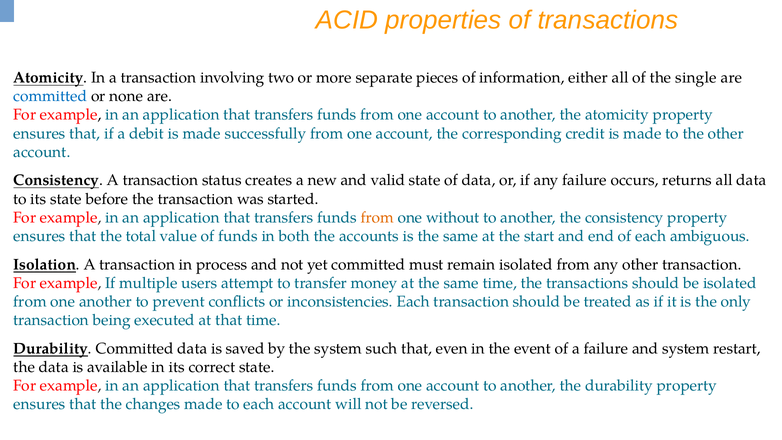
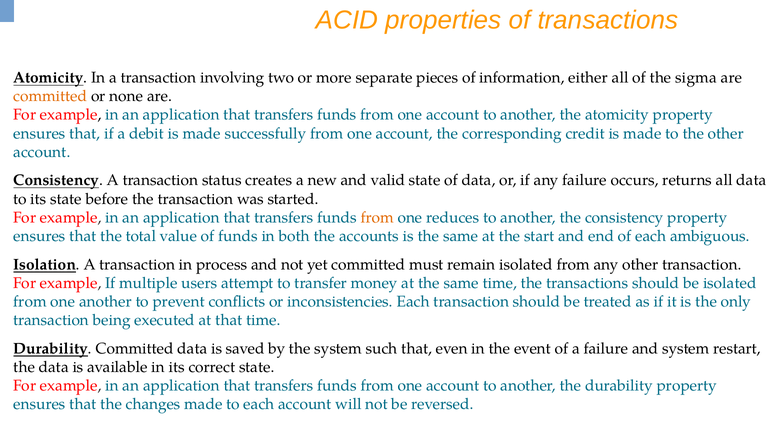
single: single -> sigma
committed at (50, 96) colour: blue -> orange
without: without -> reduces
